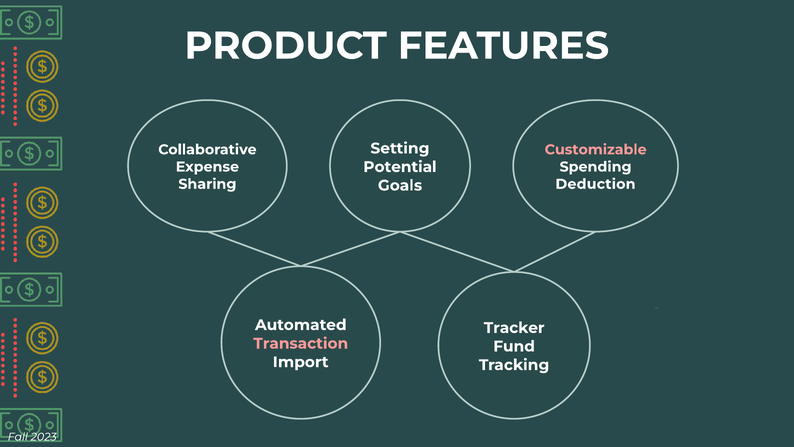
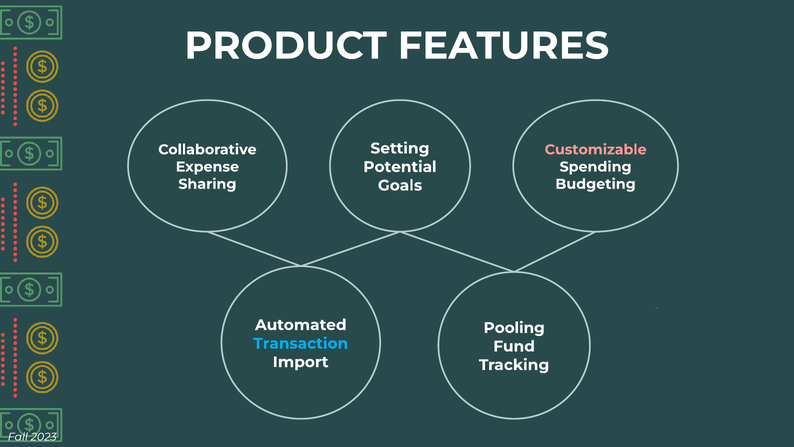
Deduction: Deduction -> Budgeting
Tracker: Tracker -> Pooling
Transaction colour: pink -> light blue
